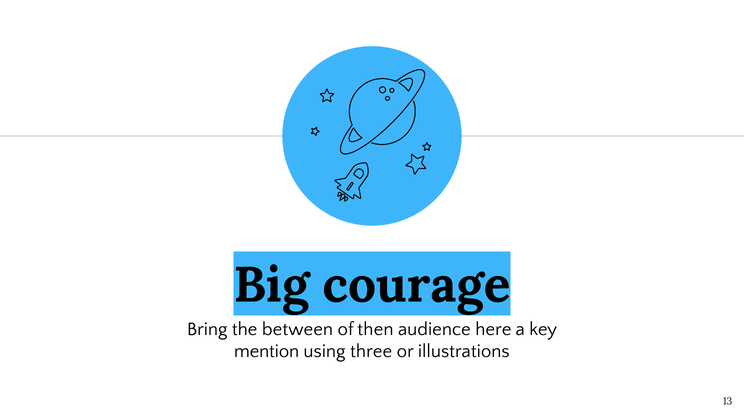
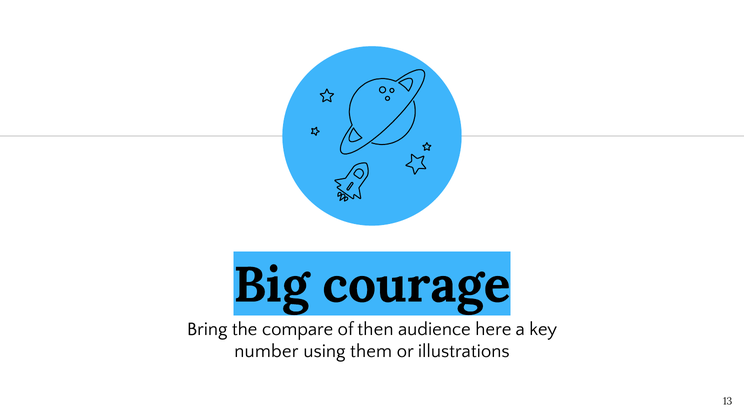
between: between -> compare
mention: mention -> number
three: three -> them
